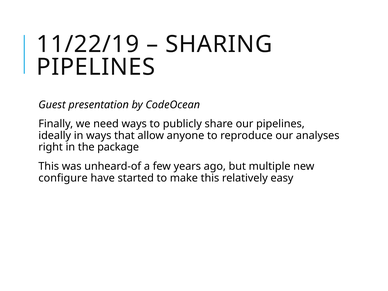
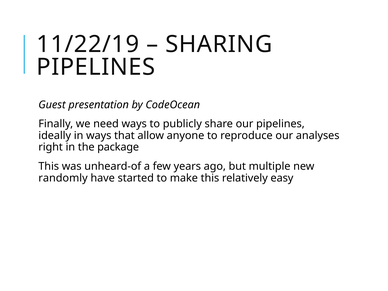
configure: configure -> randomly
